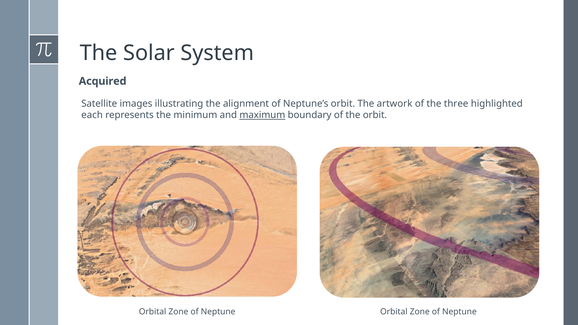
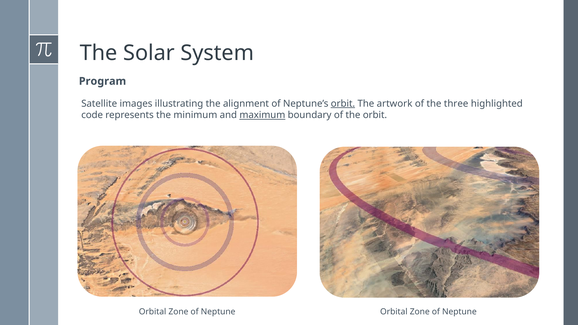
Acquired: Acquired -> Program
orbit at (343, 104) underline: none -> present
each: each -> code
